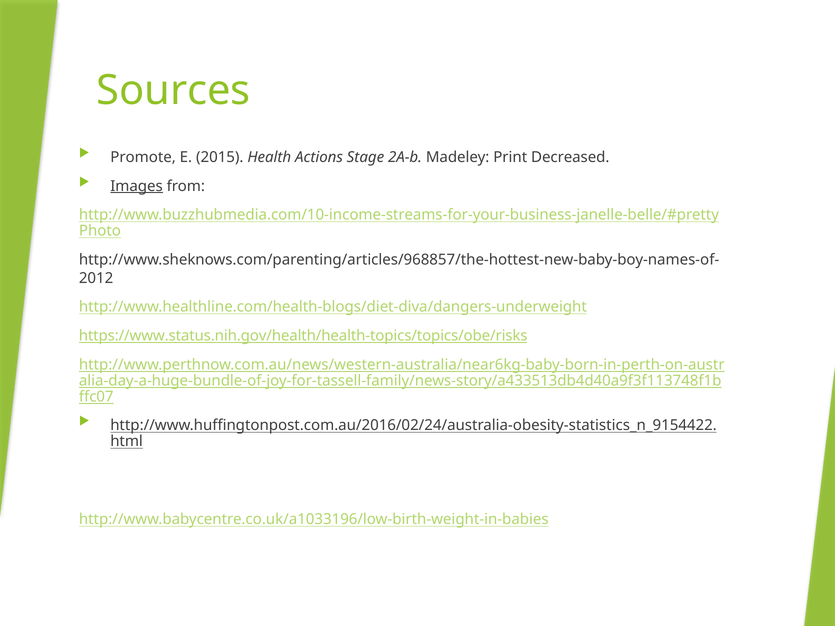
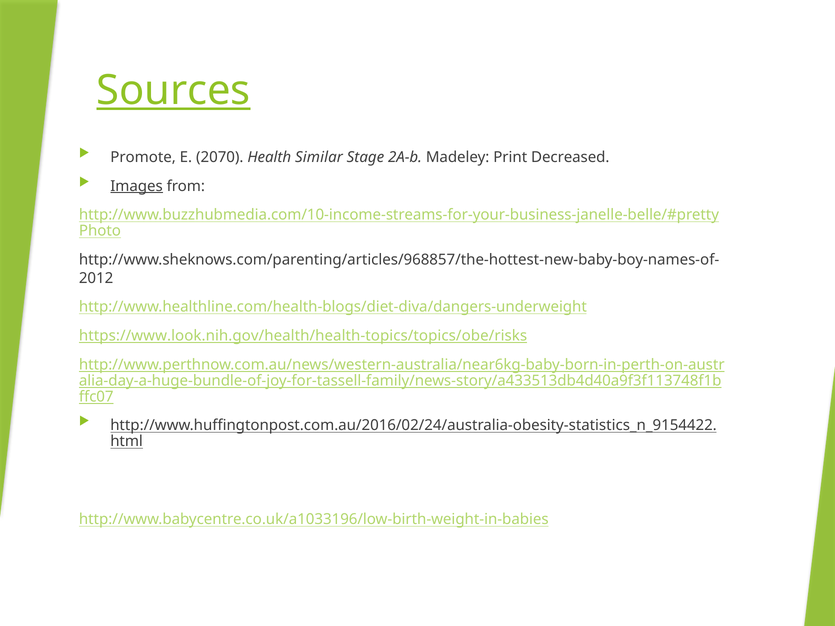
Sources underline: none -> present
2015: 2015 -> 2070
Actions: Actions -> Similar
https://www.status.nih.gov/health/health-topics/topics/obe/risks: https://www.status.nih.gov/health/health-topics/topics/obe/risks -> https://www.look.nih.gov/health/health-topics/topics/obe/risks
